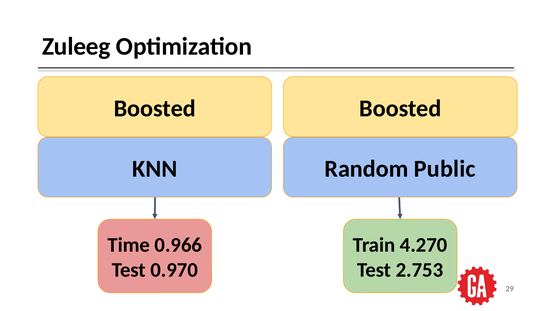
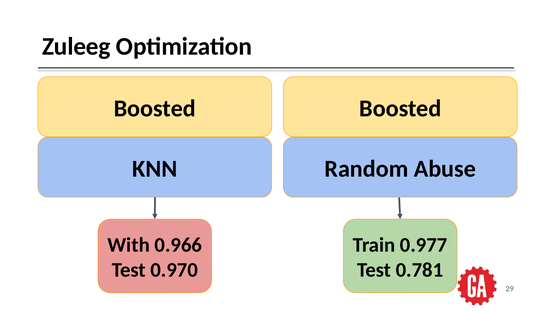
Public: Public -> Abuse
Time: Time -> With
4.270: 4.270 -> 0.977
2.753: 2.753 -> 0.781
